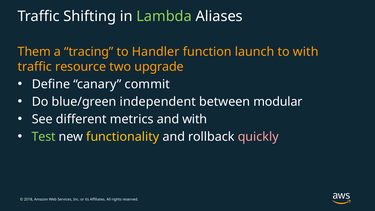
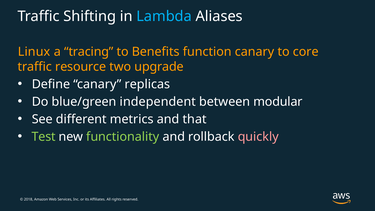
Lambda colour: light green -> light blue
Them: Them -> Linux
Handler: Handler -> Benefits
function launch: launch -> canary
to with: with -> core
commit: commit -> replicas
and with: with -> that
functionality colour: yellow -> light green
